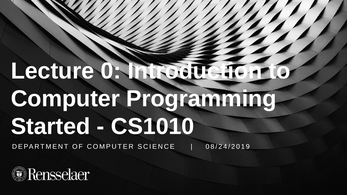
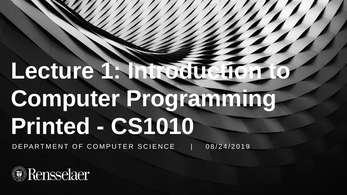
0: 0 -> 1
Started: Started -> Printed
